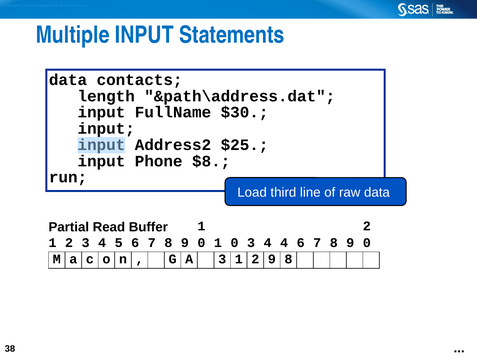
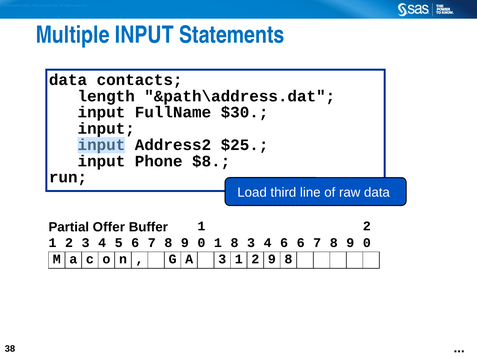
Read: Read -> Offer
1 0: 0 -> 8
4 4: 4 -> 6
